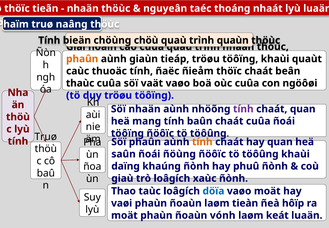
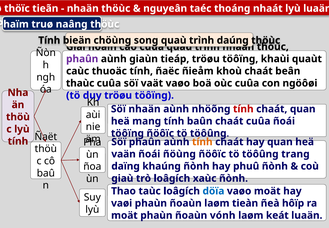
chöù: chöù -> song
quaùn: quaùn -> daúng
phaûn at (82, 59) colour: orange -> purple
ñieåm thöïc: thöïc -> khoù
tính at (243, 109) colour: purple -> red
Truø at (46, 136): Truø -> Ñaët
saûn: saûn -> vaän
töôûng khaùi: khaùi -> trang
